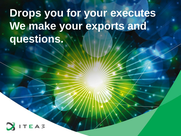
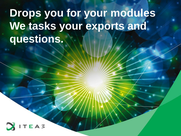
executes: executes -> modules
make: make -> tasks
